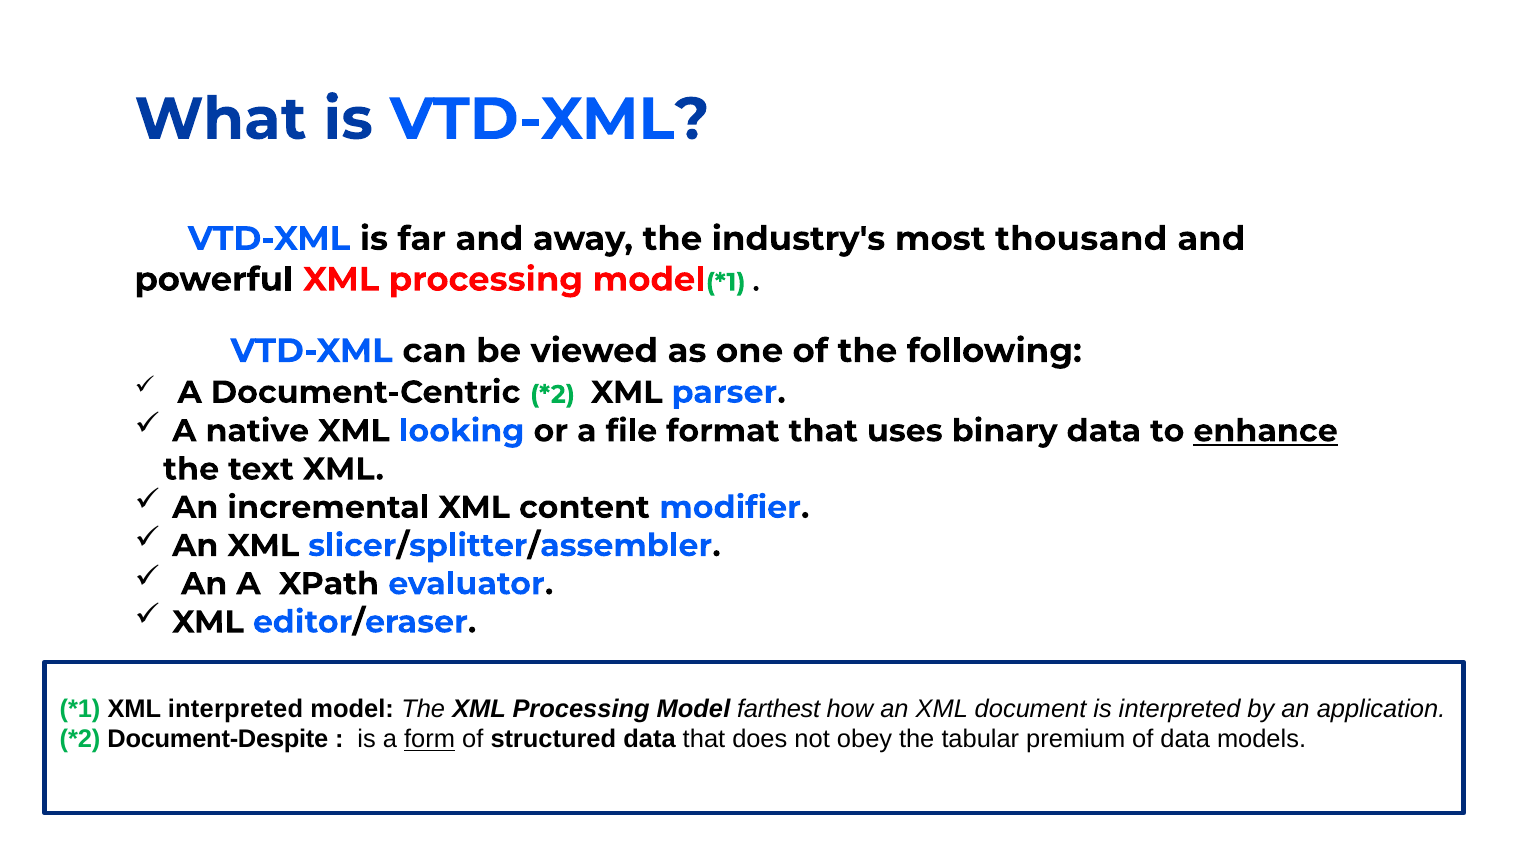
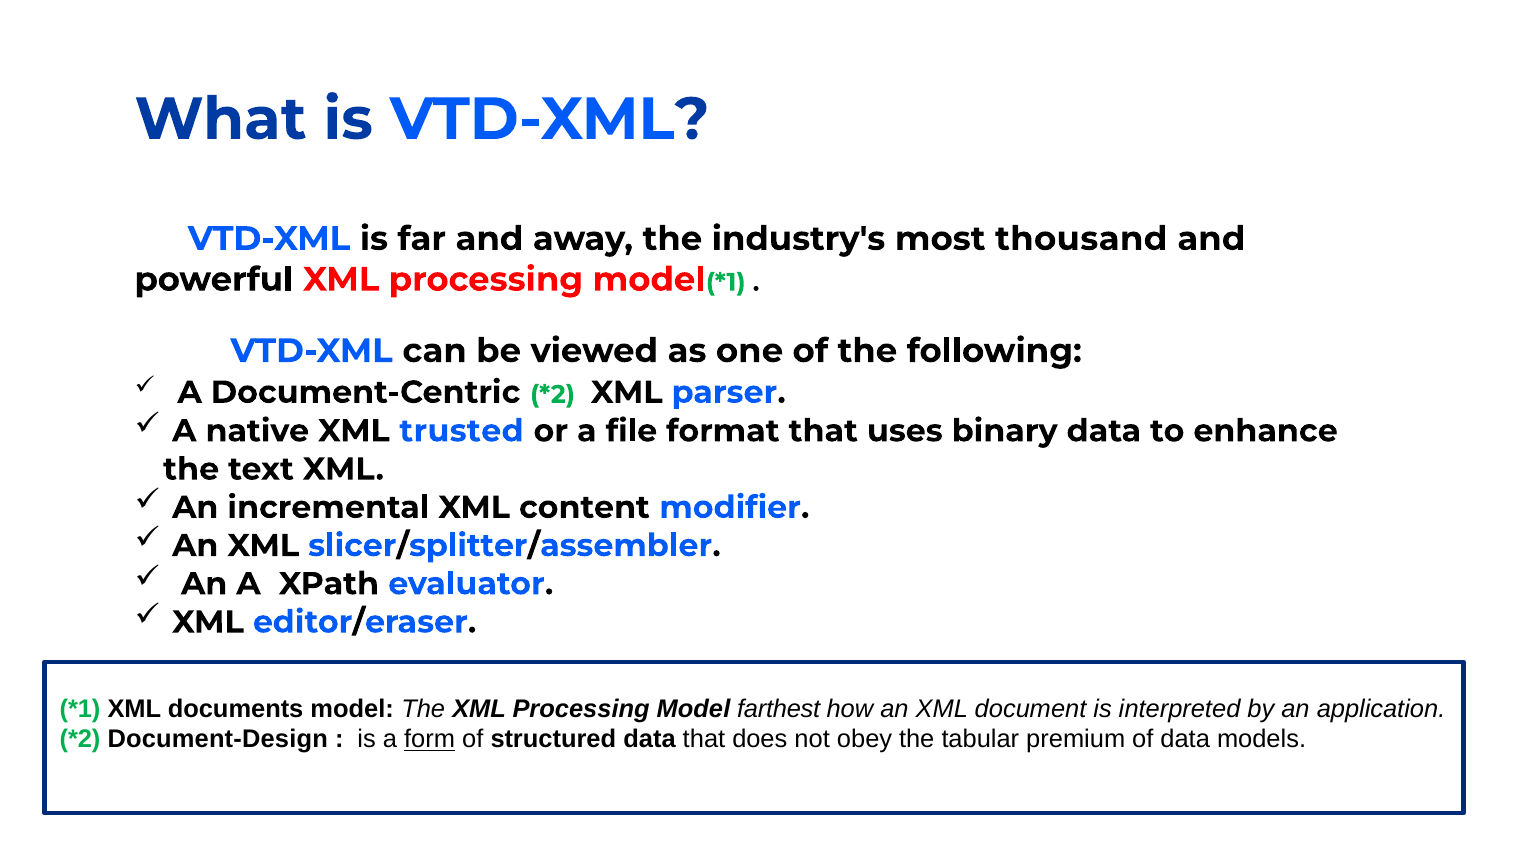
looking: looking -> trusted
enhance underline: present -> none
XML interpreted: interpreted -> documents
Document-Despite: Document-Despite -> Document-Design
